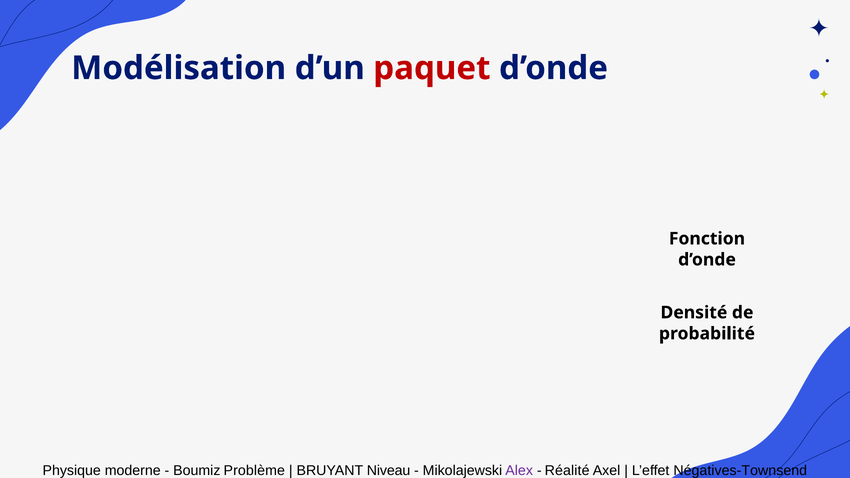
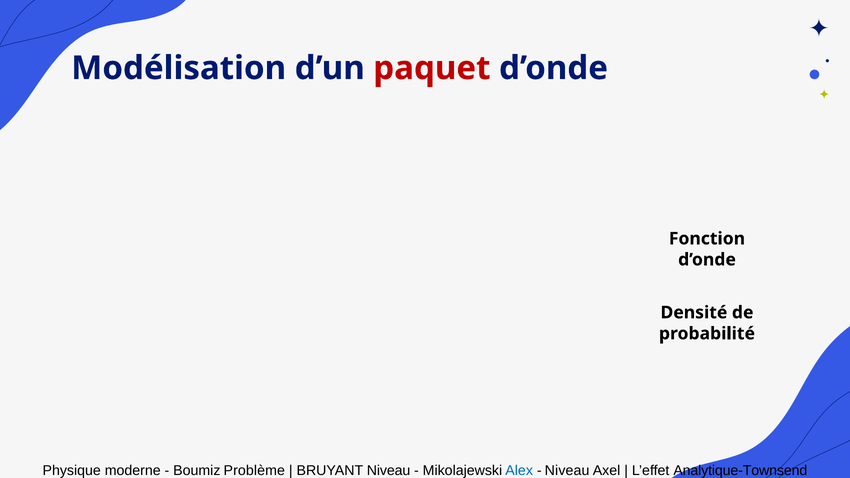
Alex colour: purple -> blue
Réalité at (567, 471): Réalité -> Niveau
Négatives-Townsend: Négatives-Townsend -> Analytique-Townsend
